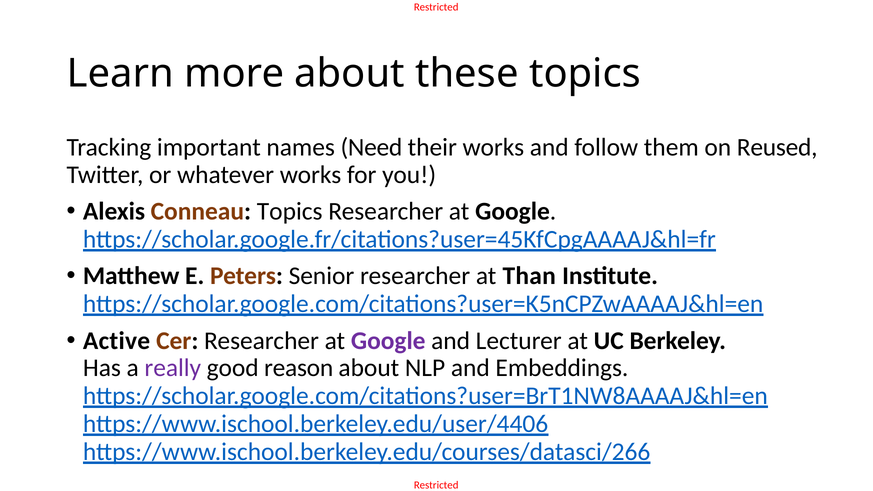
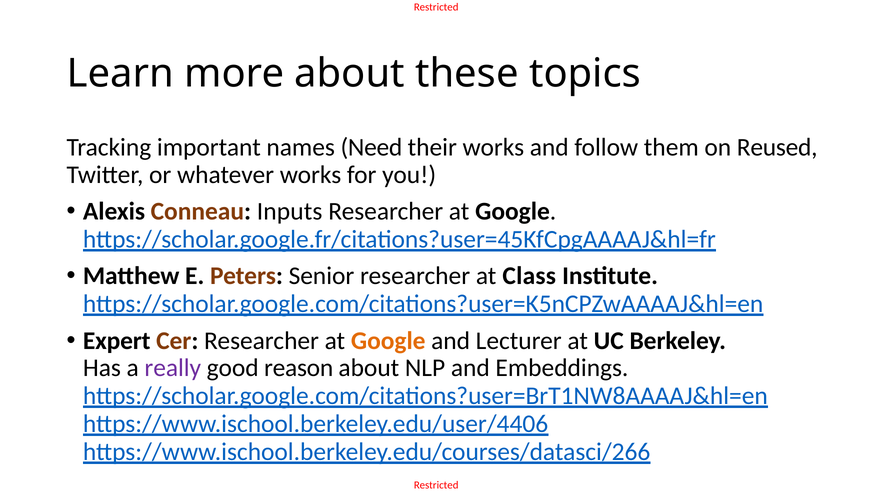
Conneau Topics: Topics -> Inputs
Than: Than -> Class
Active: Active -> Expert
Google at (388, 341) colour: purple -> orange
